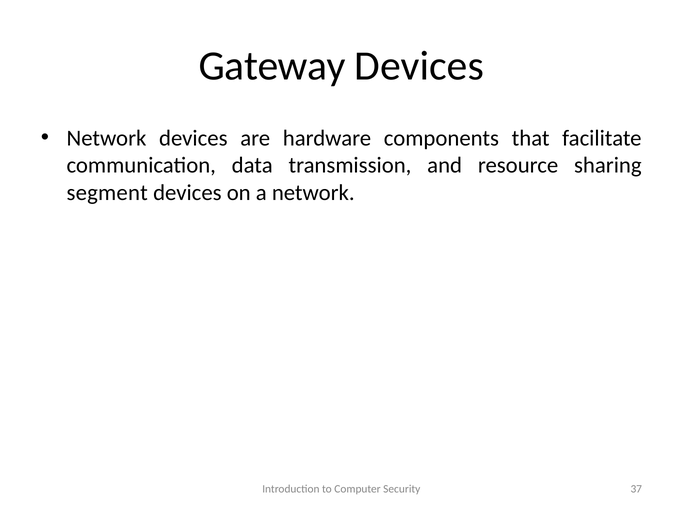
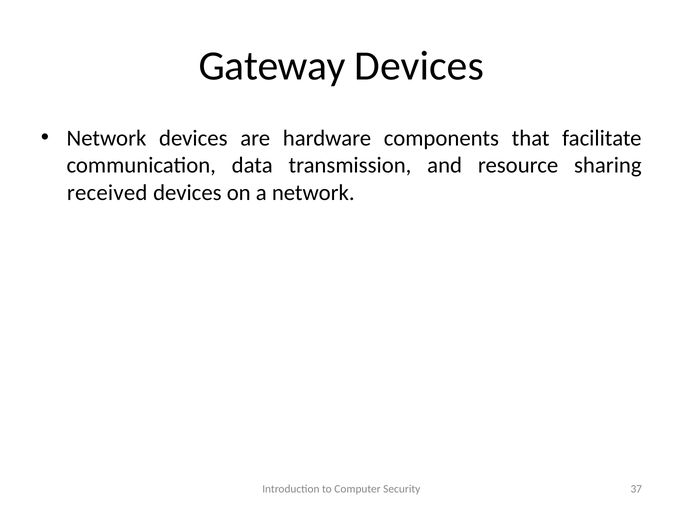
segment: segment -> received
